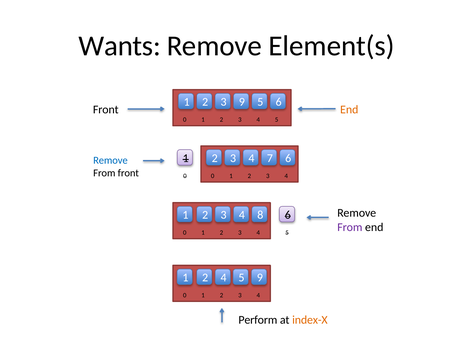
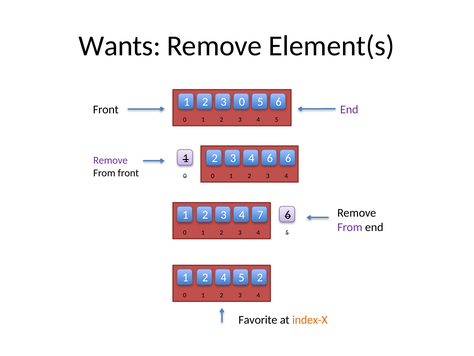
3 9: 9 -> 0
End at (349, 109) colour: orange -> purple
4 7: 7 -> 6
Remove at (110, 160) colour: blue -> purple
8: 8 -> 7
5 9: 9 -> 2
Perform: Perform -> Favorite
